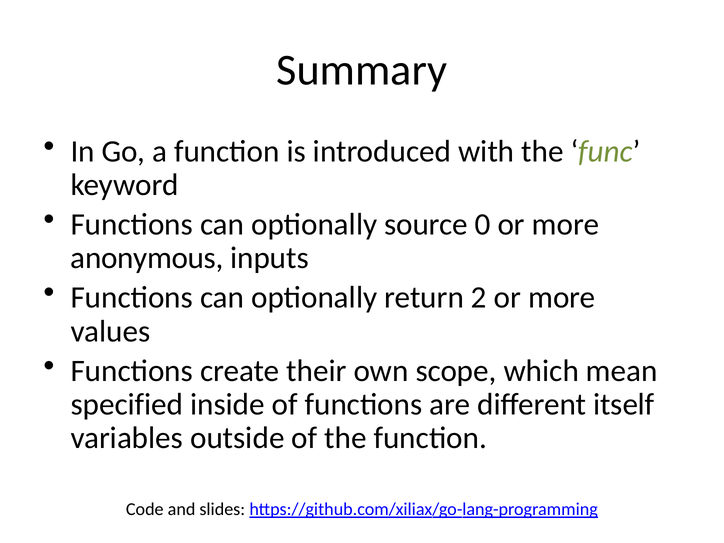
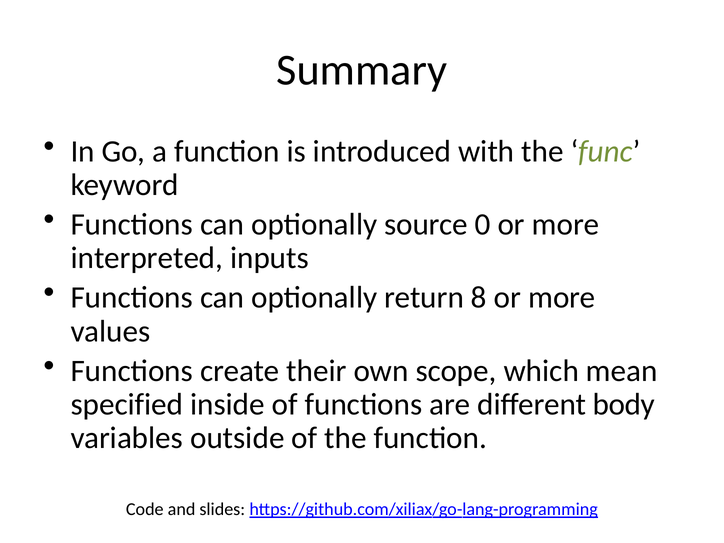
anonymous: anonymous -> interpreted
2: 2 -> 8
itself: itself -> body
